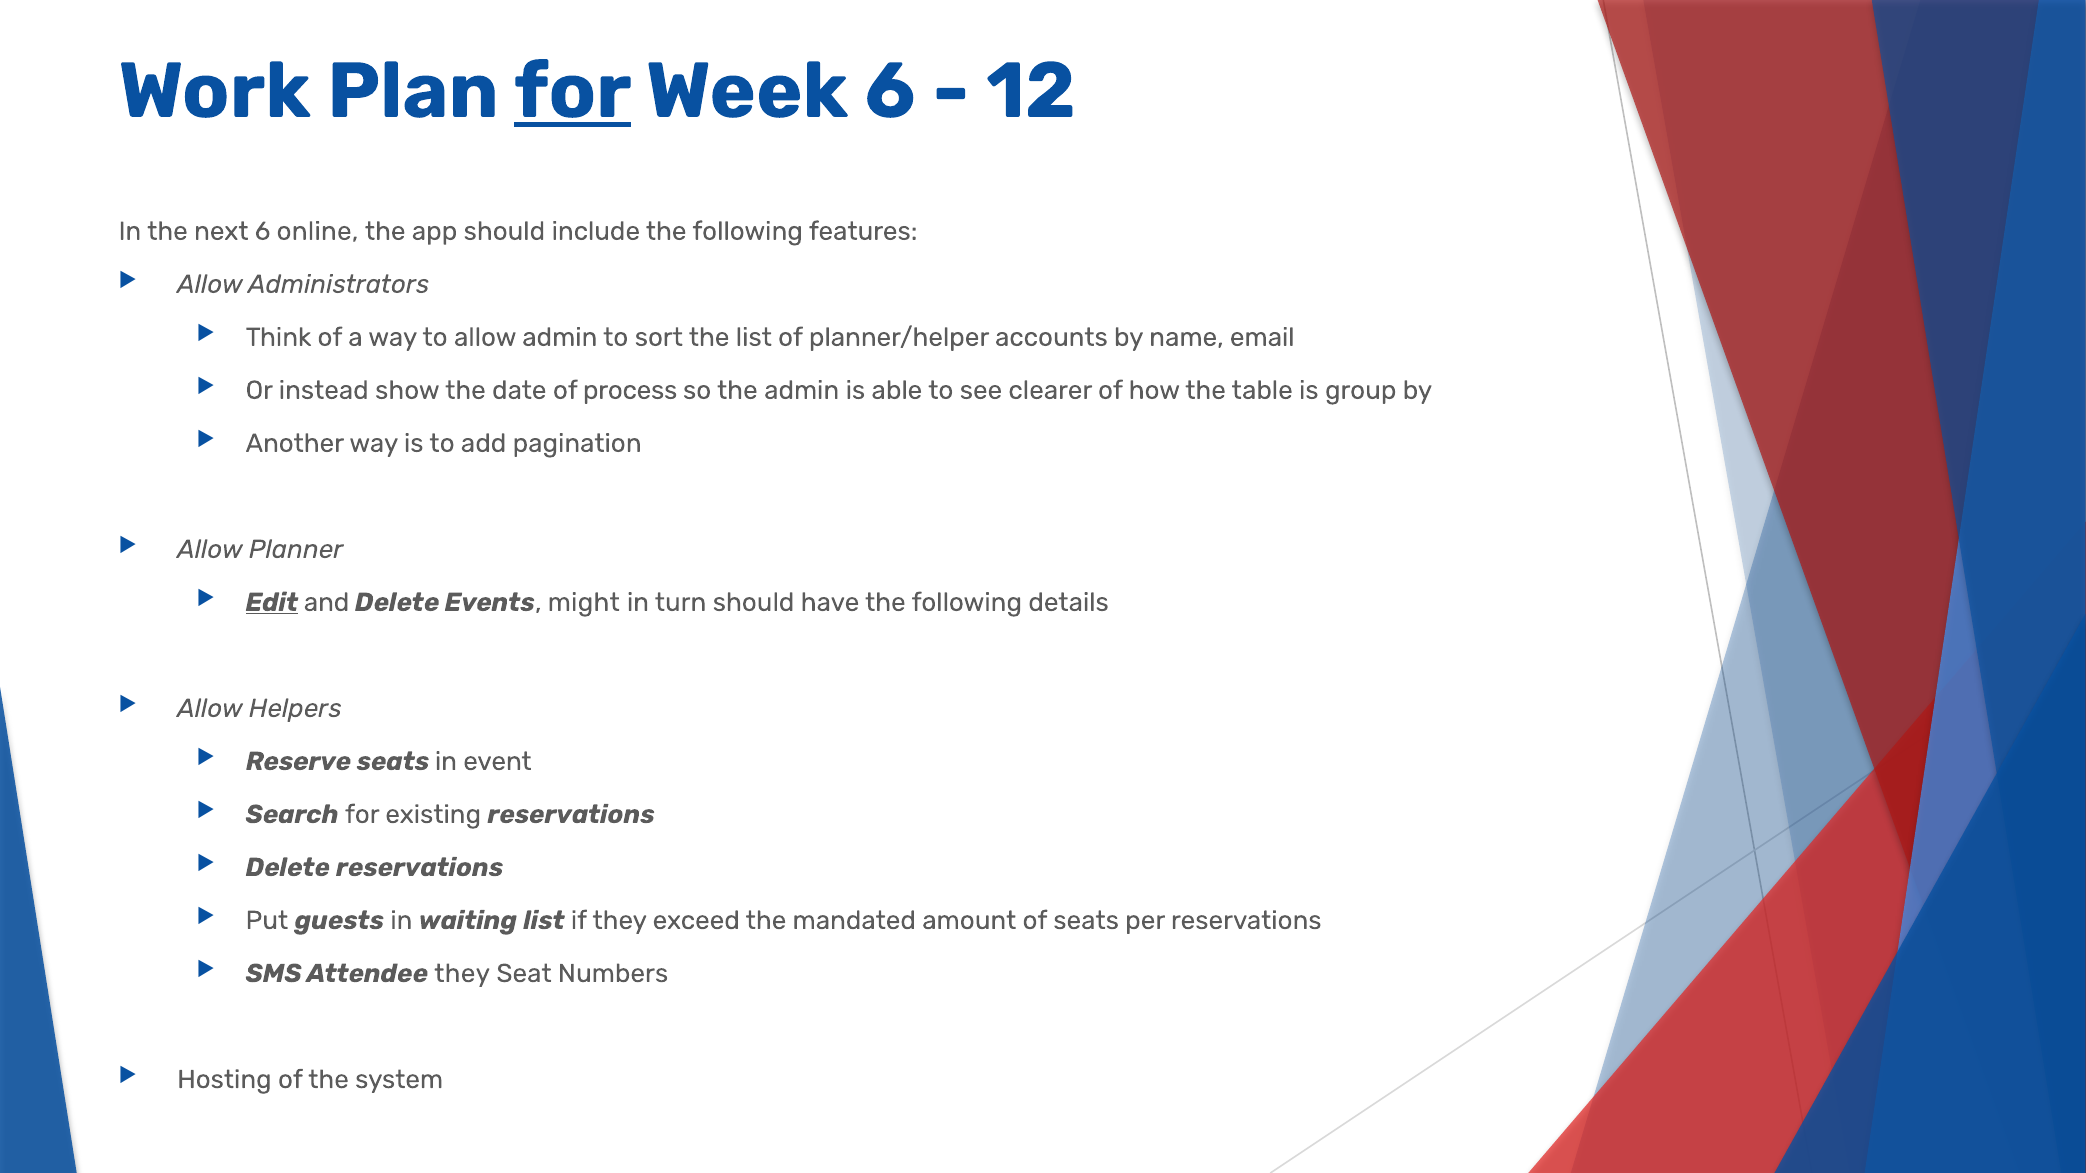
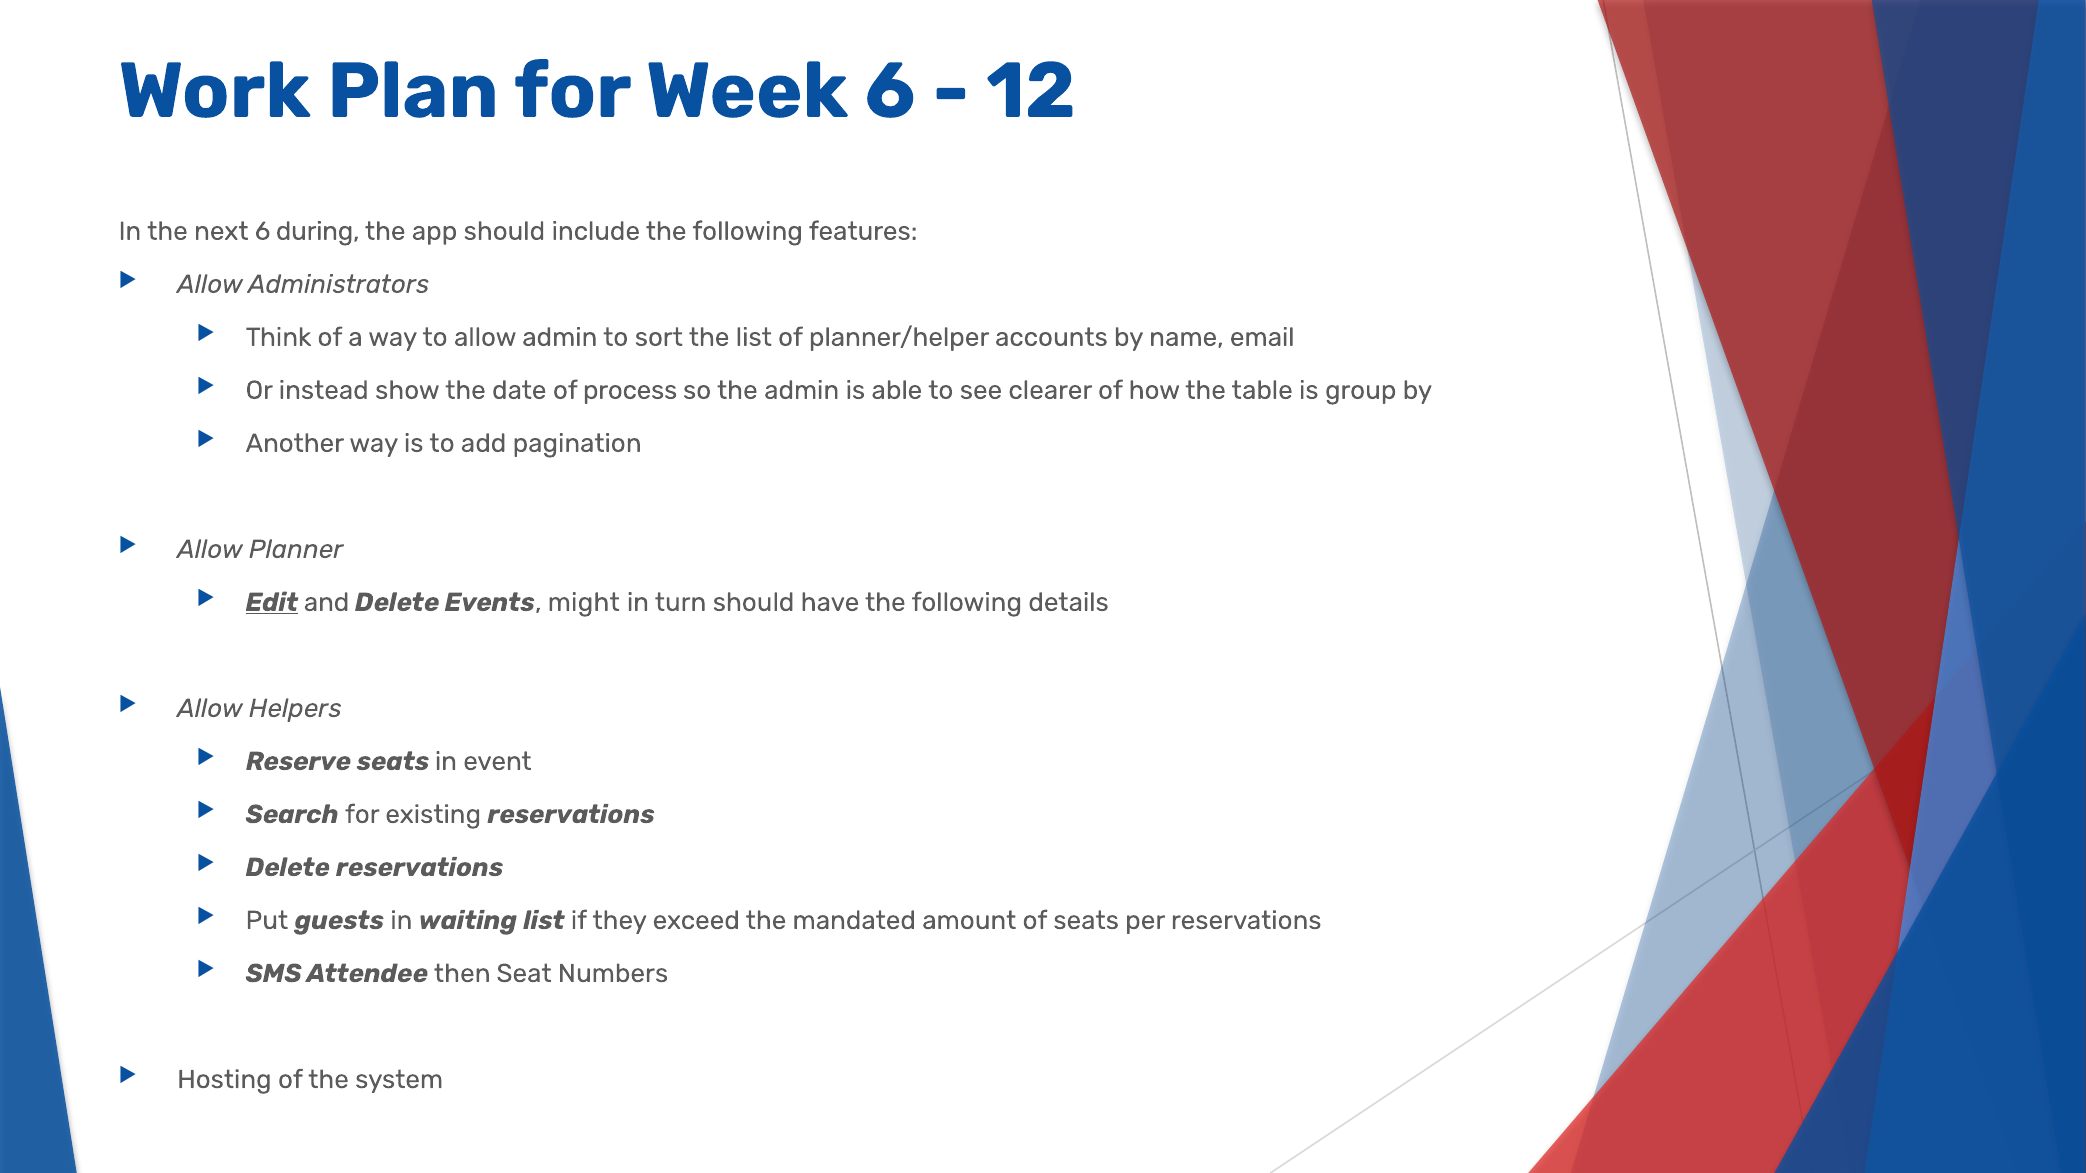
for at (573, 91) underline: present -> none
online: online -> during
Attendee they: they -> then
